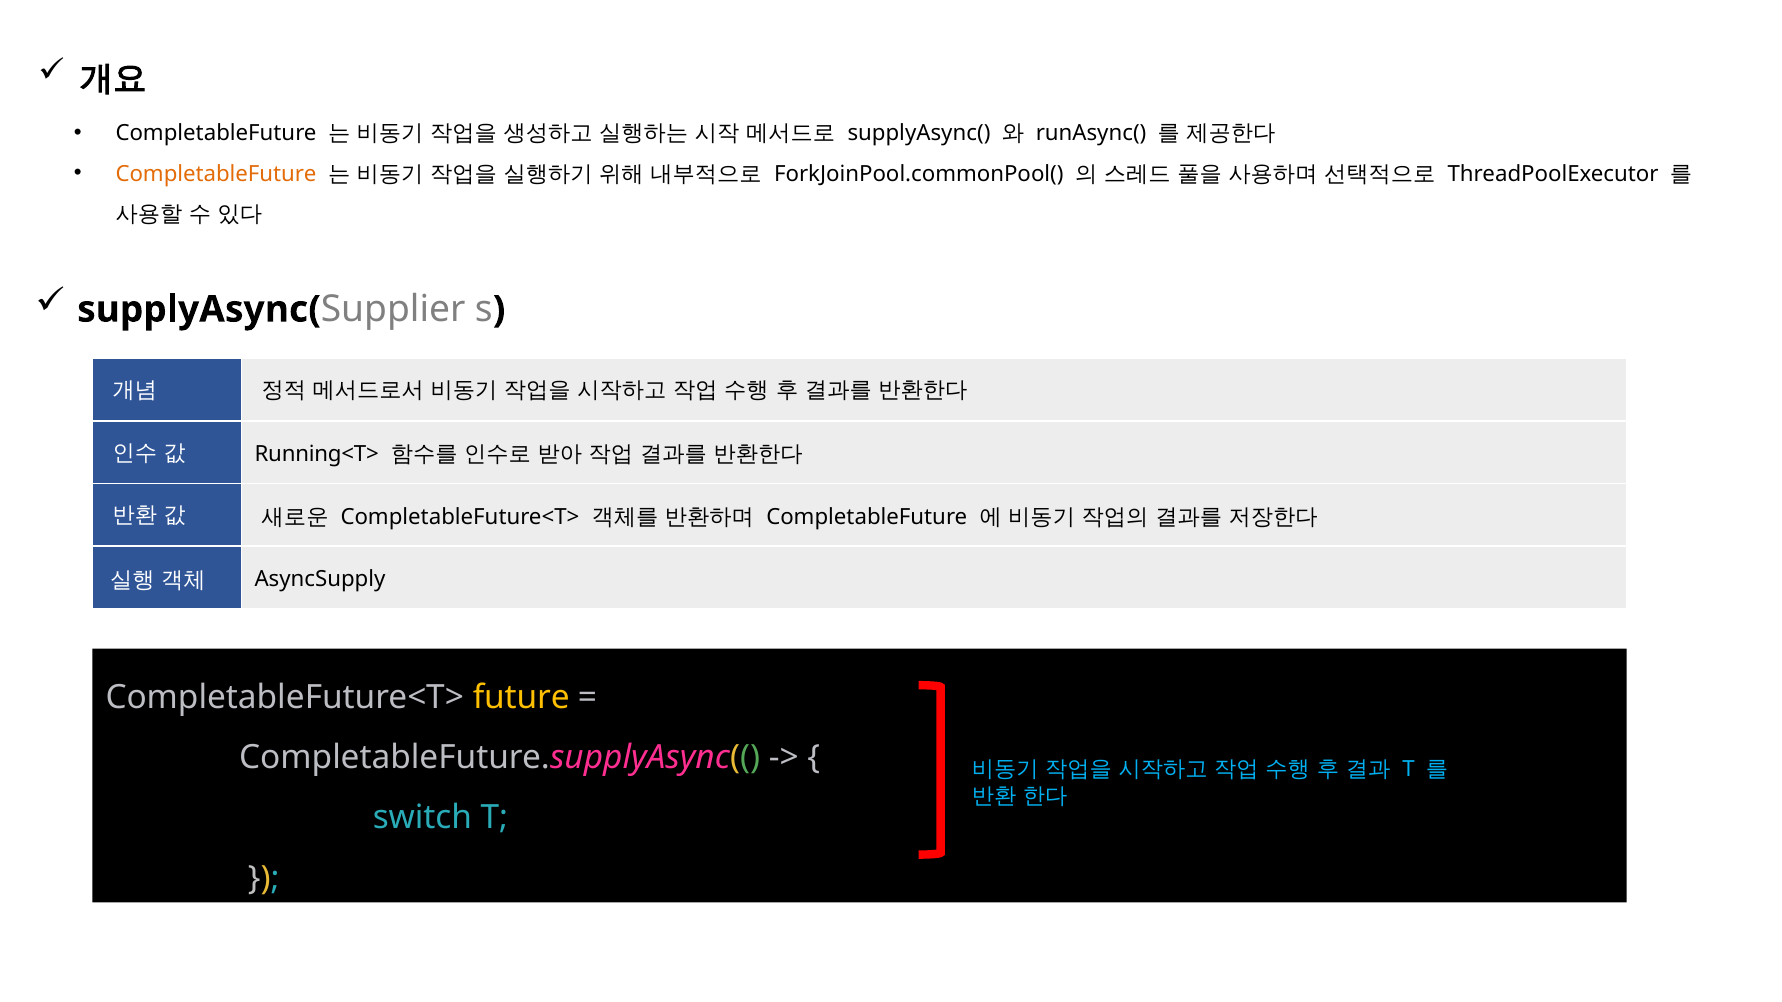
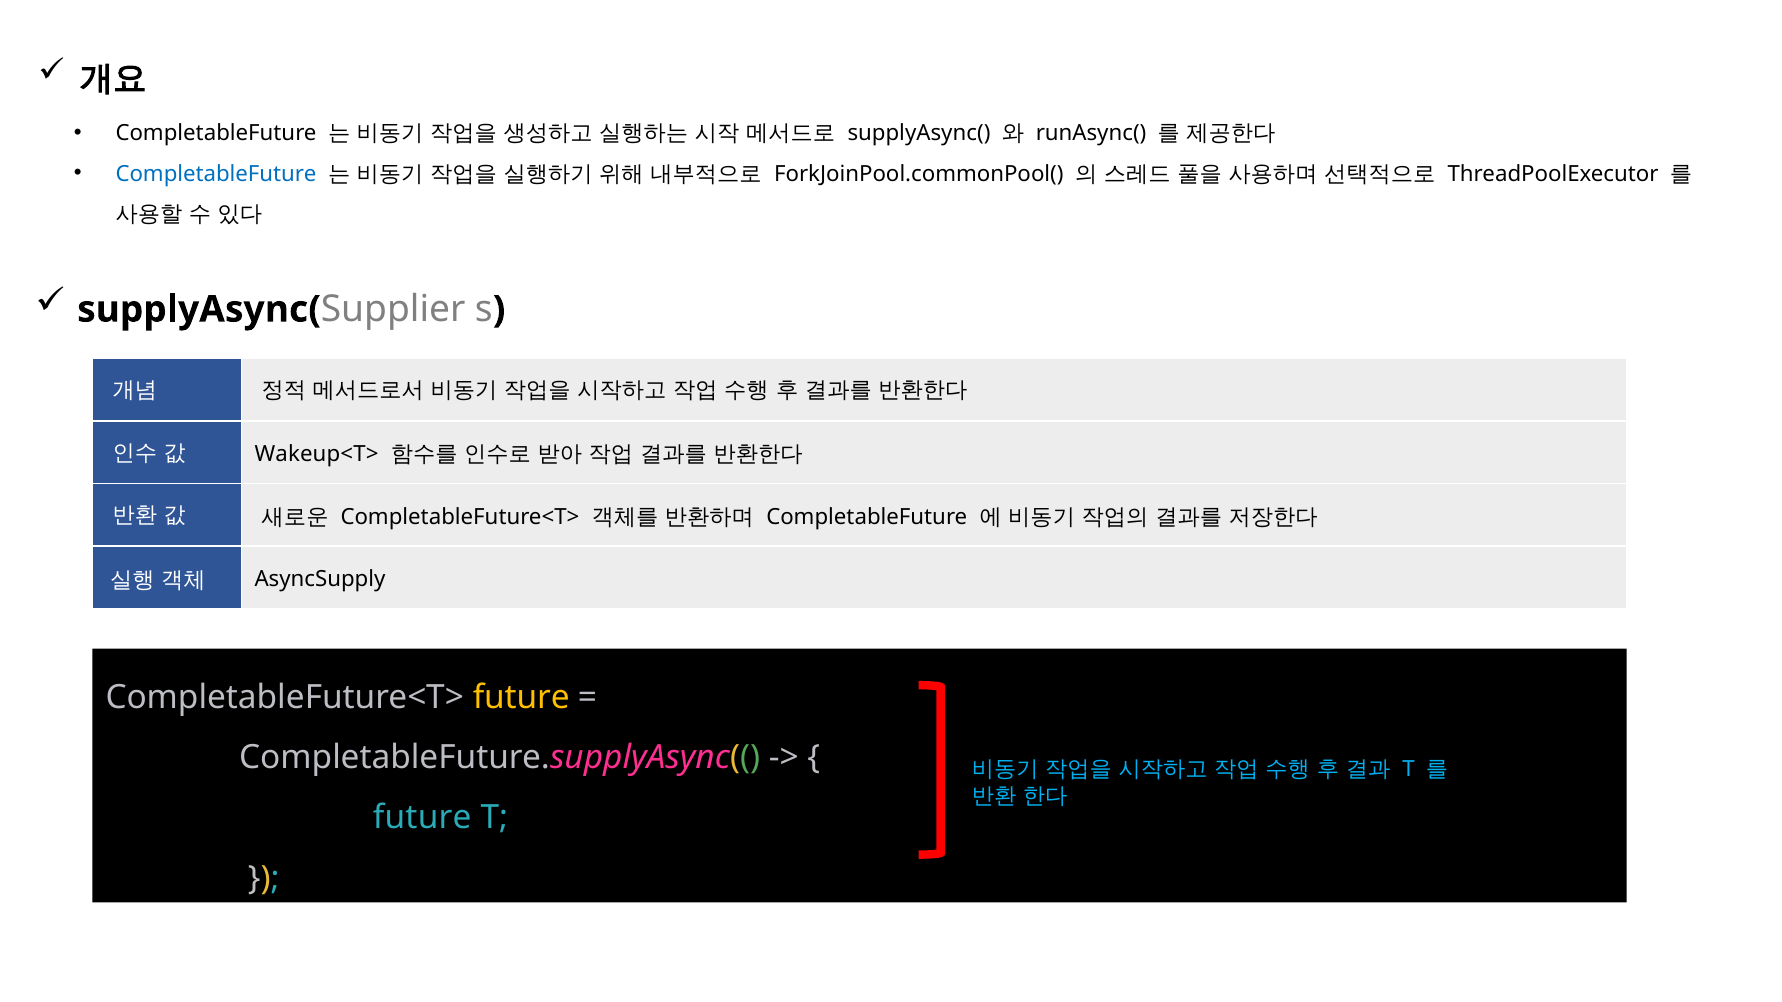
CompletableFuture at (216, 174) colour: orange -> blue
Running<T>: Running<T> -> Wakeup<T>
switch at (422, 818): switch -> future
